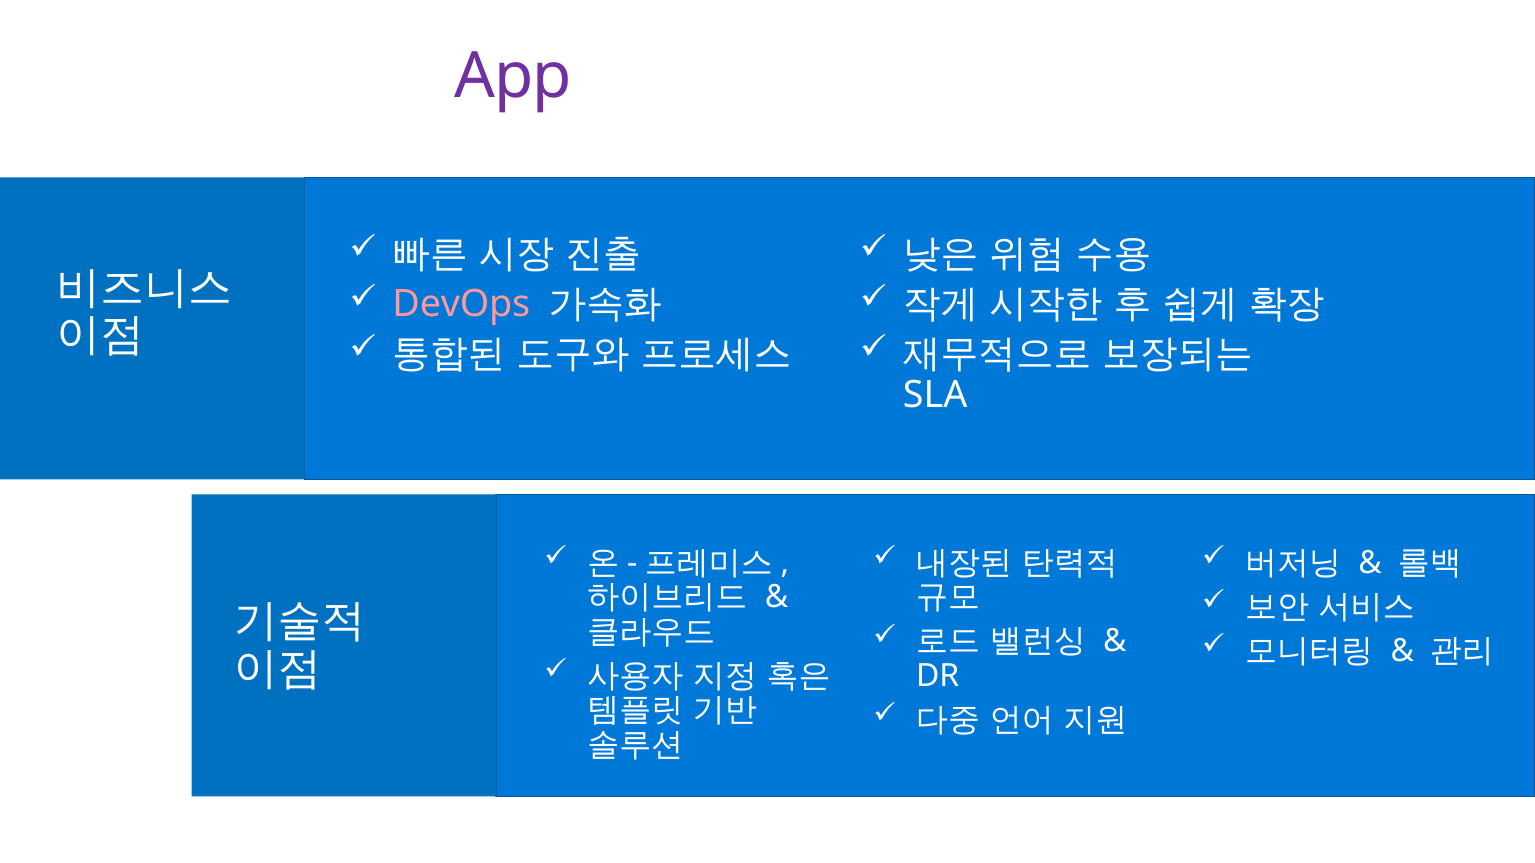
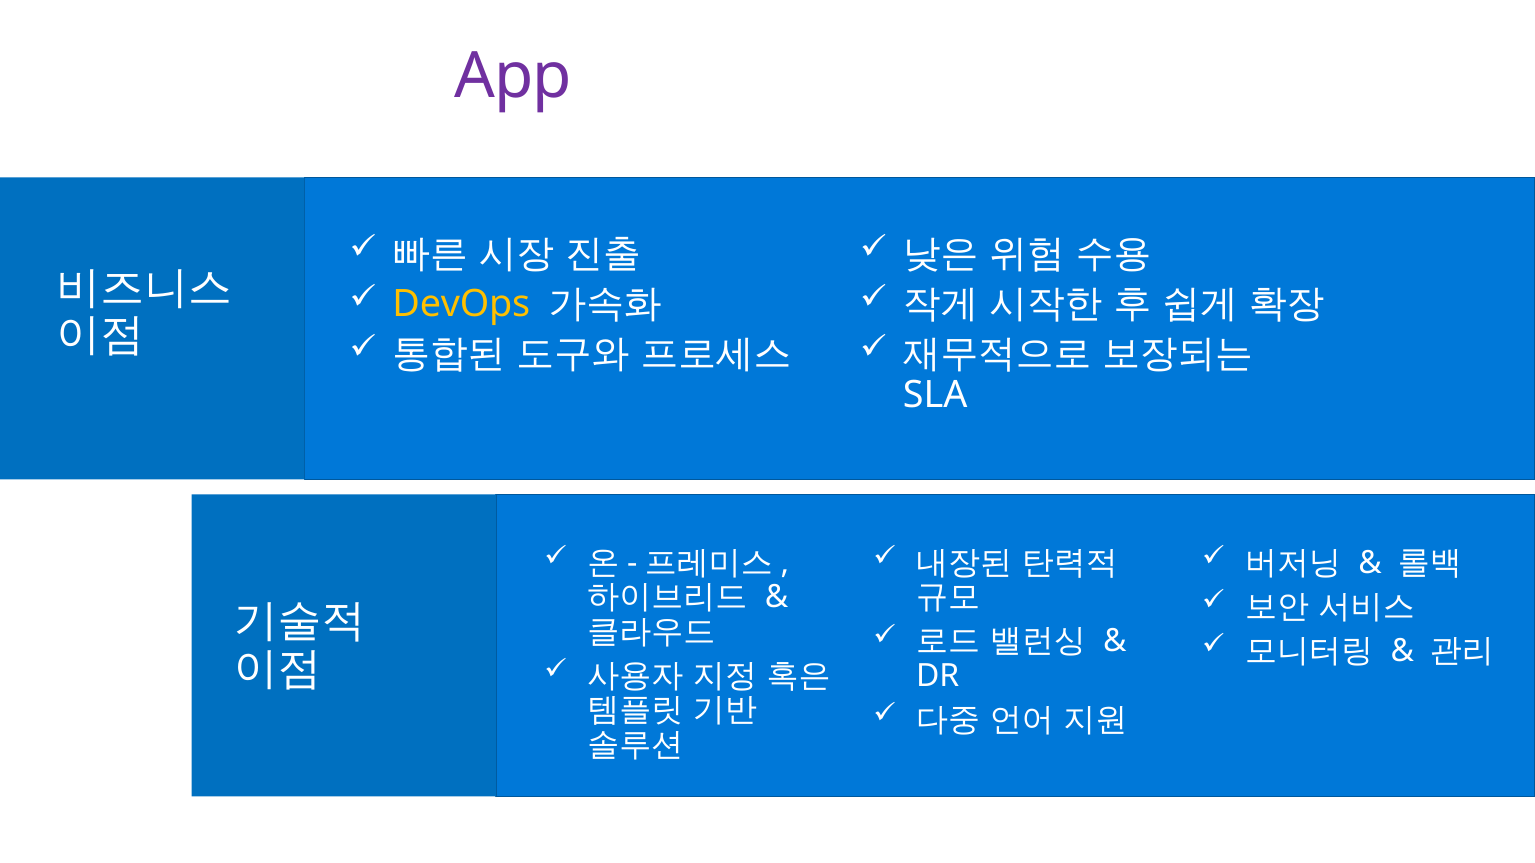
DevOps colour: pink -> yellow
